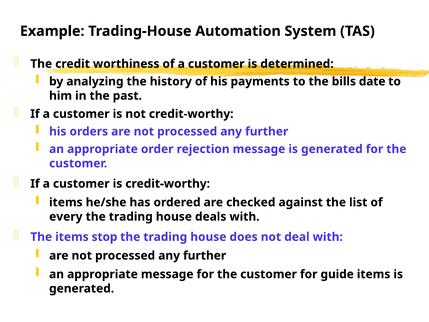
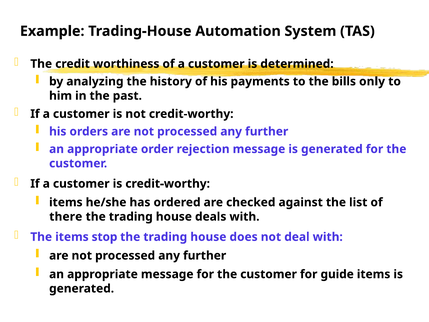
date: date -> only
every: every -> there
